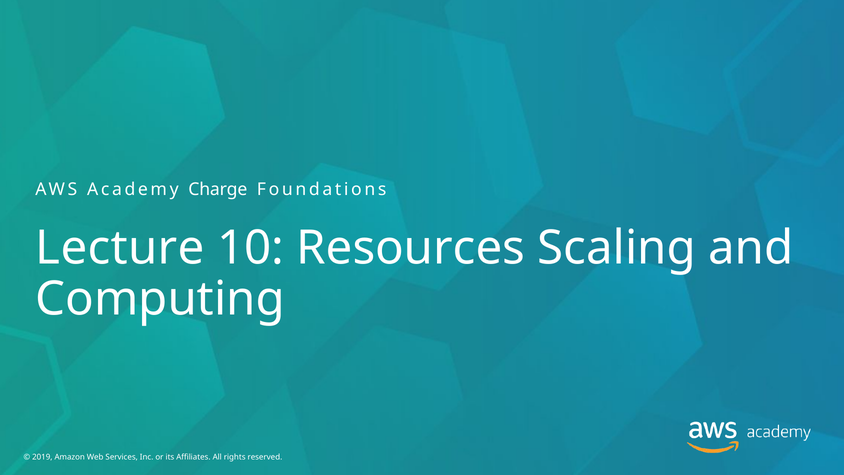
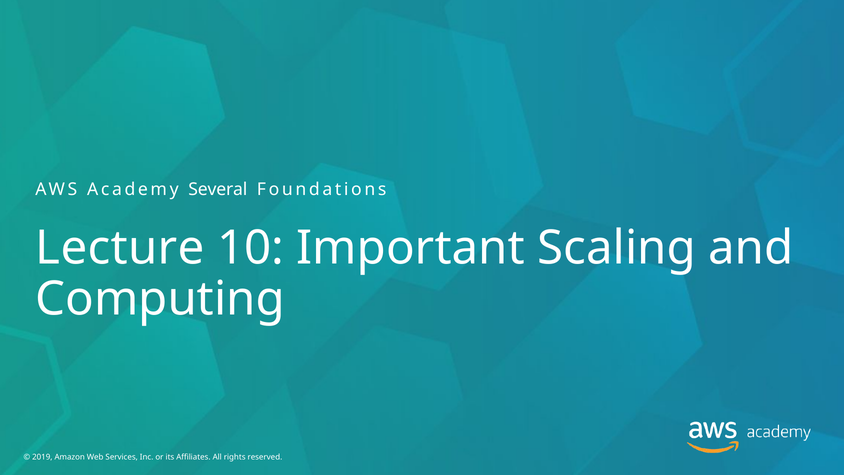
Charge: Charge -> Several
Resources: Resources -> Important
